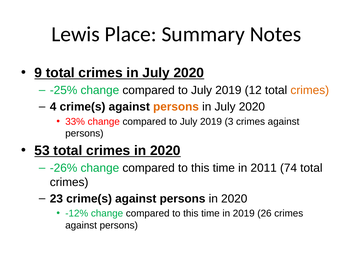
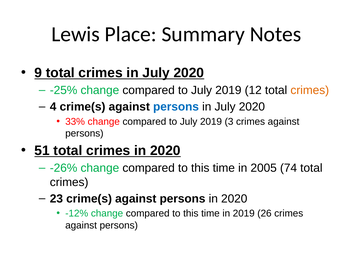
persons at (176, 107) colour: orange -> blue
53: 53 -> 51
2011: 2011 -> 2005
